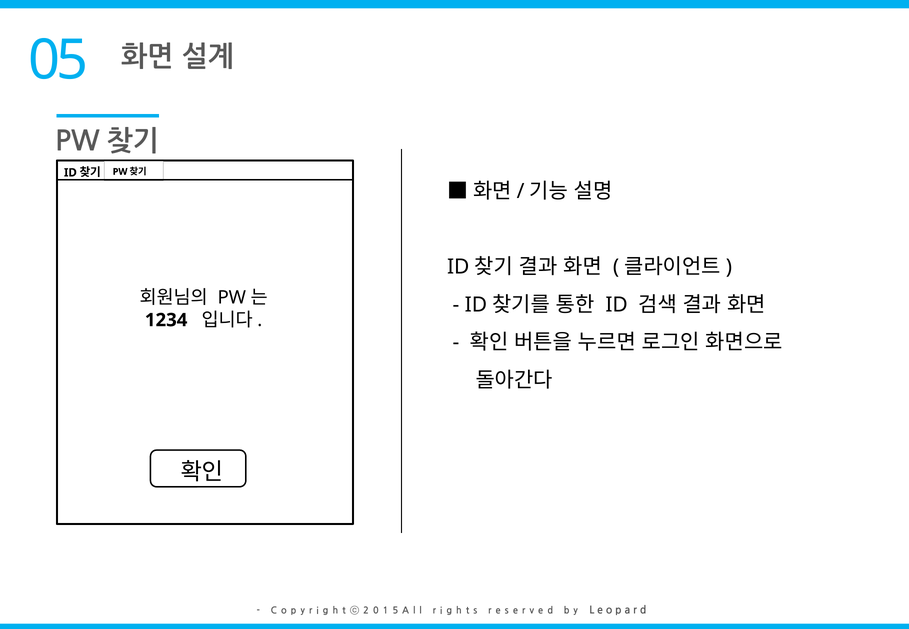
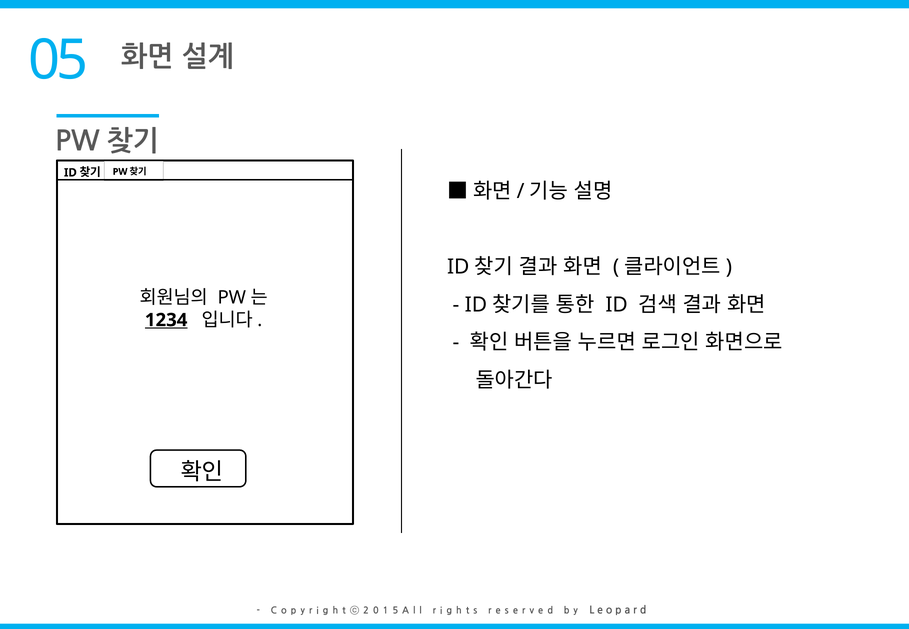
1234 underline: none -> present
